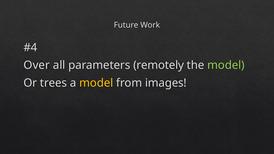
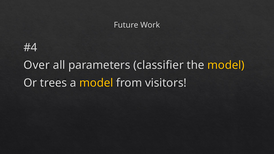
remotely: remotely -> classifier
model at (226, 65) colour: light green -> yellow
images: images -> visitors
